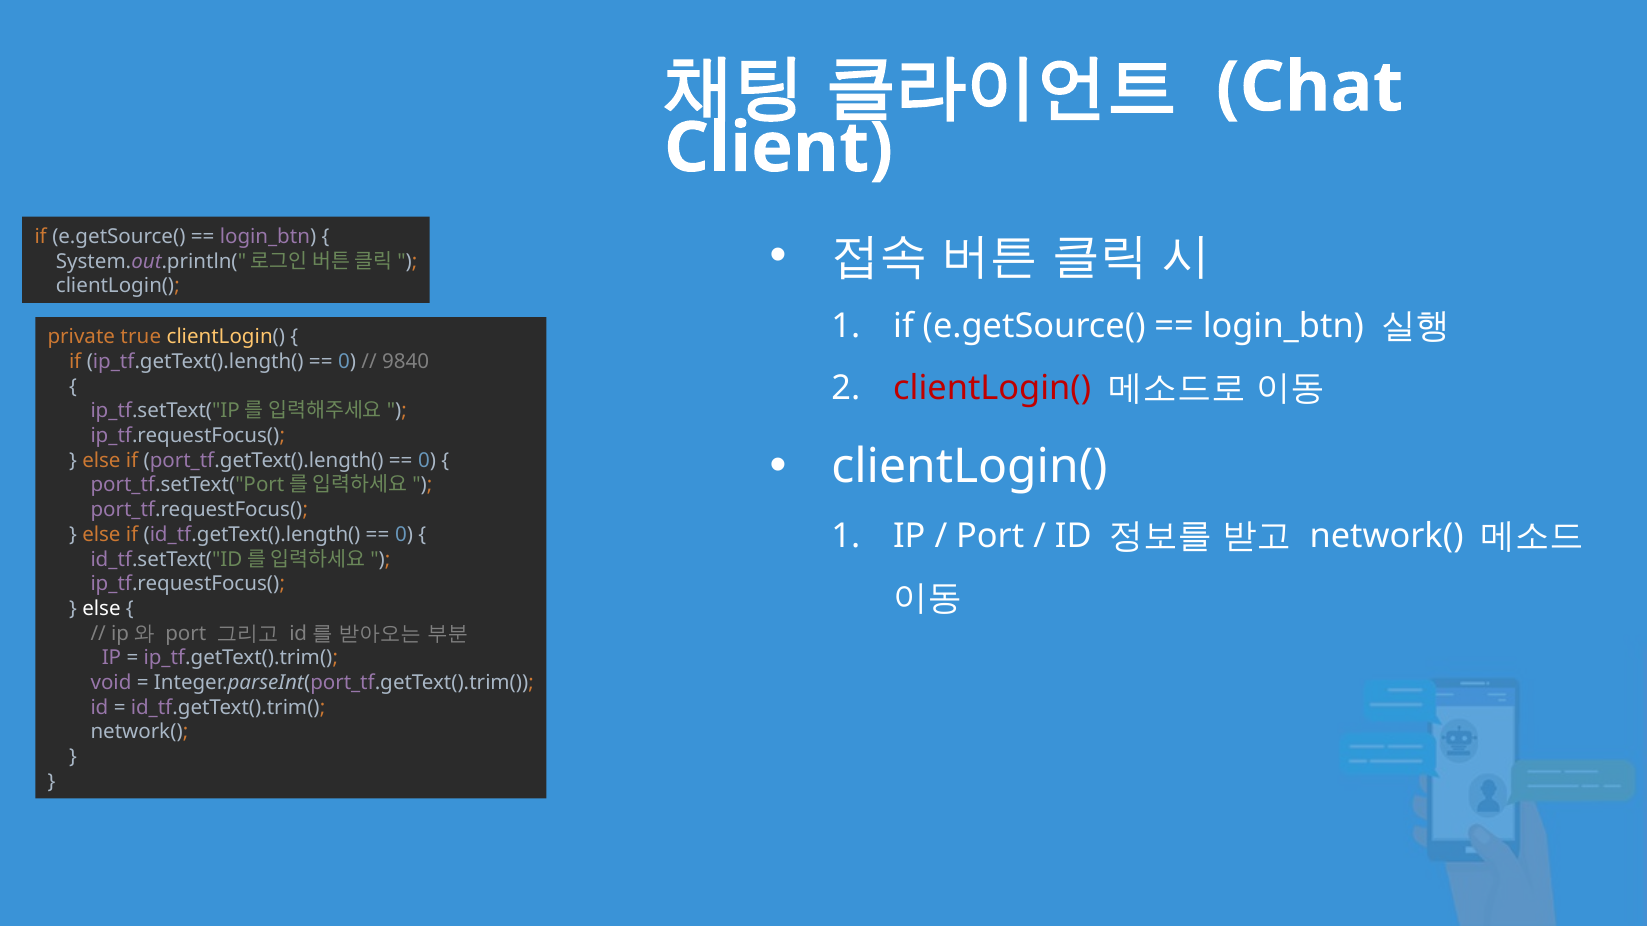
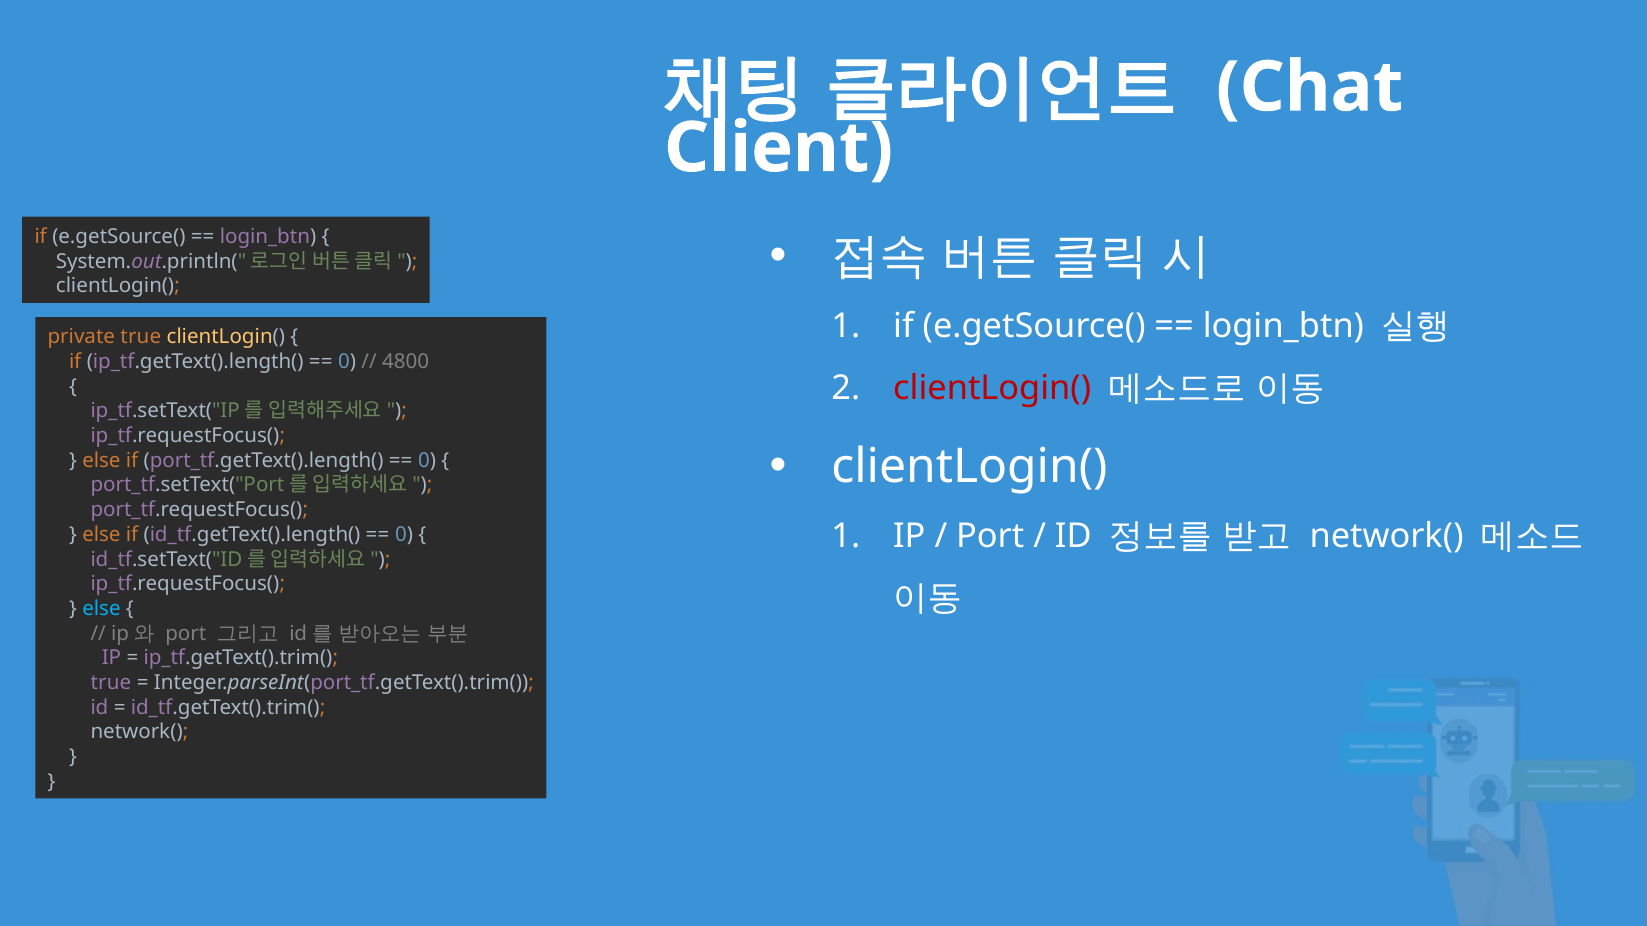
9840: 9840 -> 4800
else at (101, 609) colour: white -> light blue
void at (111, 683): void -> true
